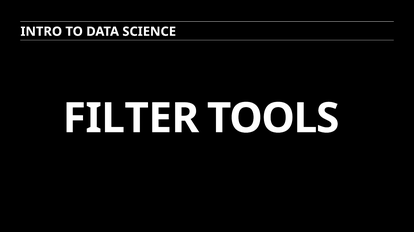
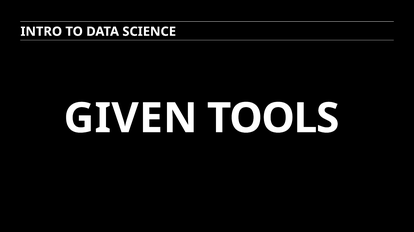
FILTER: FILTER -> GIVEN
